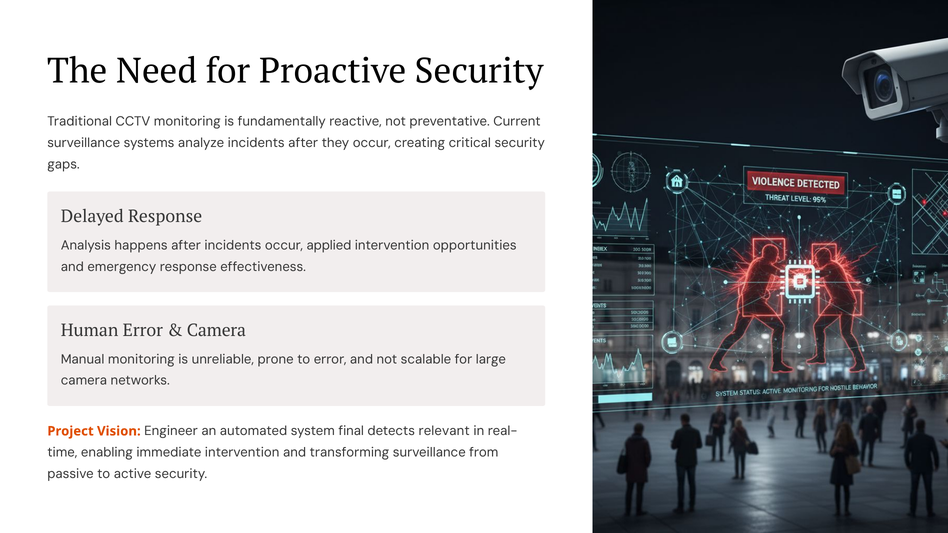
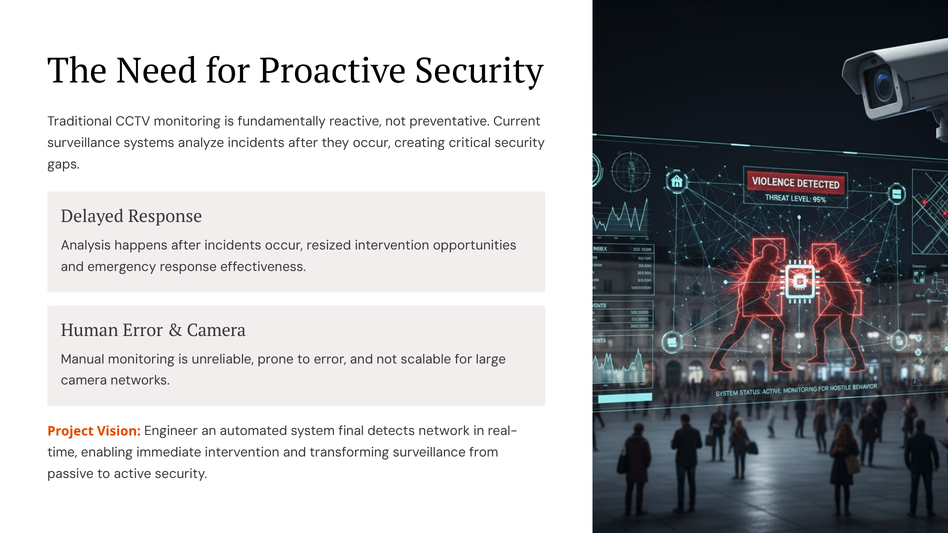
applied: applied -> resized
relevant: relevant -> network
